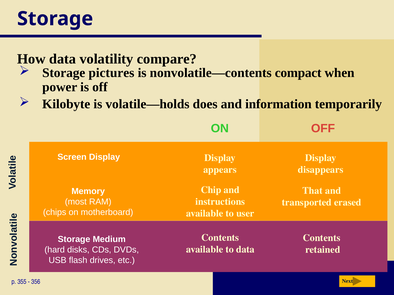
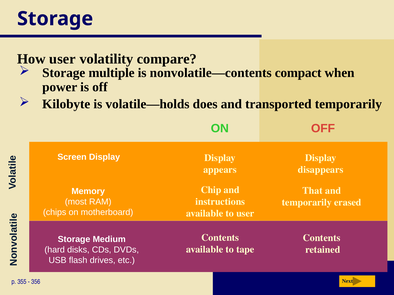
How data: data -> user
pictures: pictures -> multiple
information: information -> transported
transported at (307, 203): transported -> temporarily
to data: data -> tape
